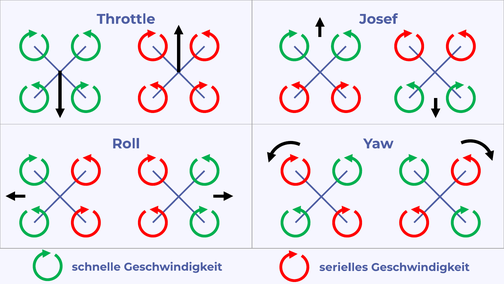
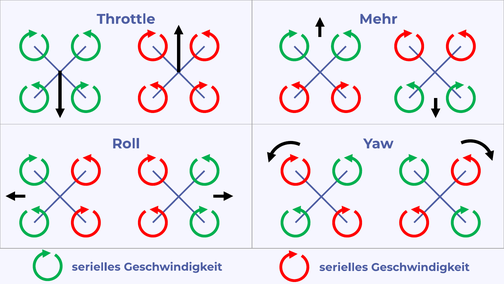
Josef: Josef -> Mehr
schnelle at (96, 266): schnelle -> serielles
